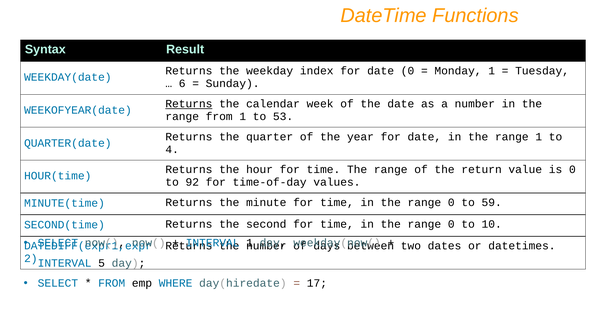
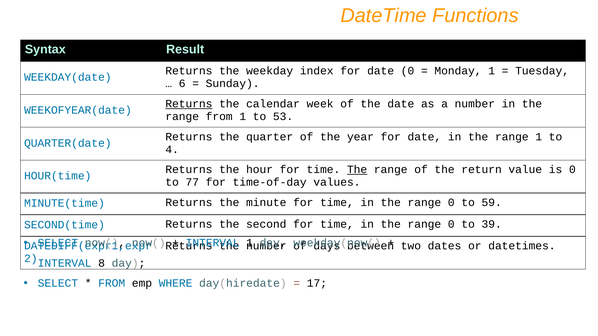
The at (357, 170) underline: none -> present
92: 92 -> 77
10: 10 -> 39
5: 5 -> 8
